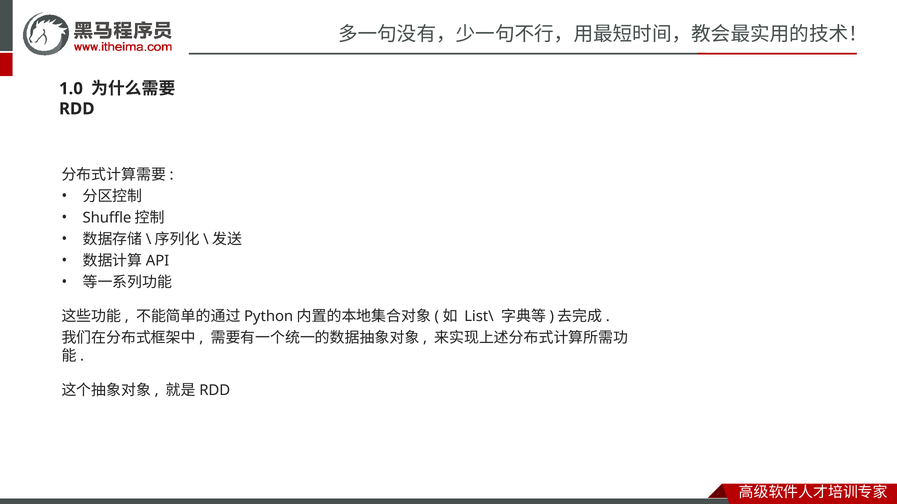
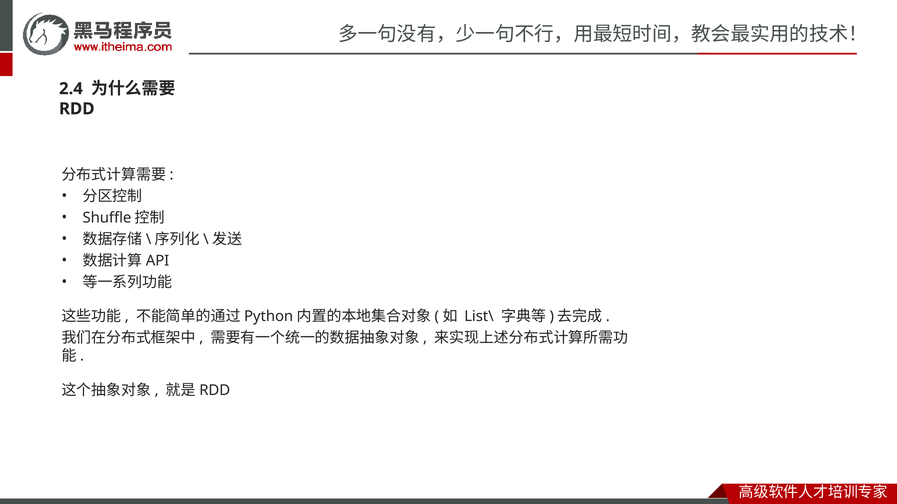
1.0: 1.0 -> 2.4
